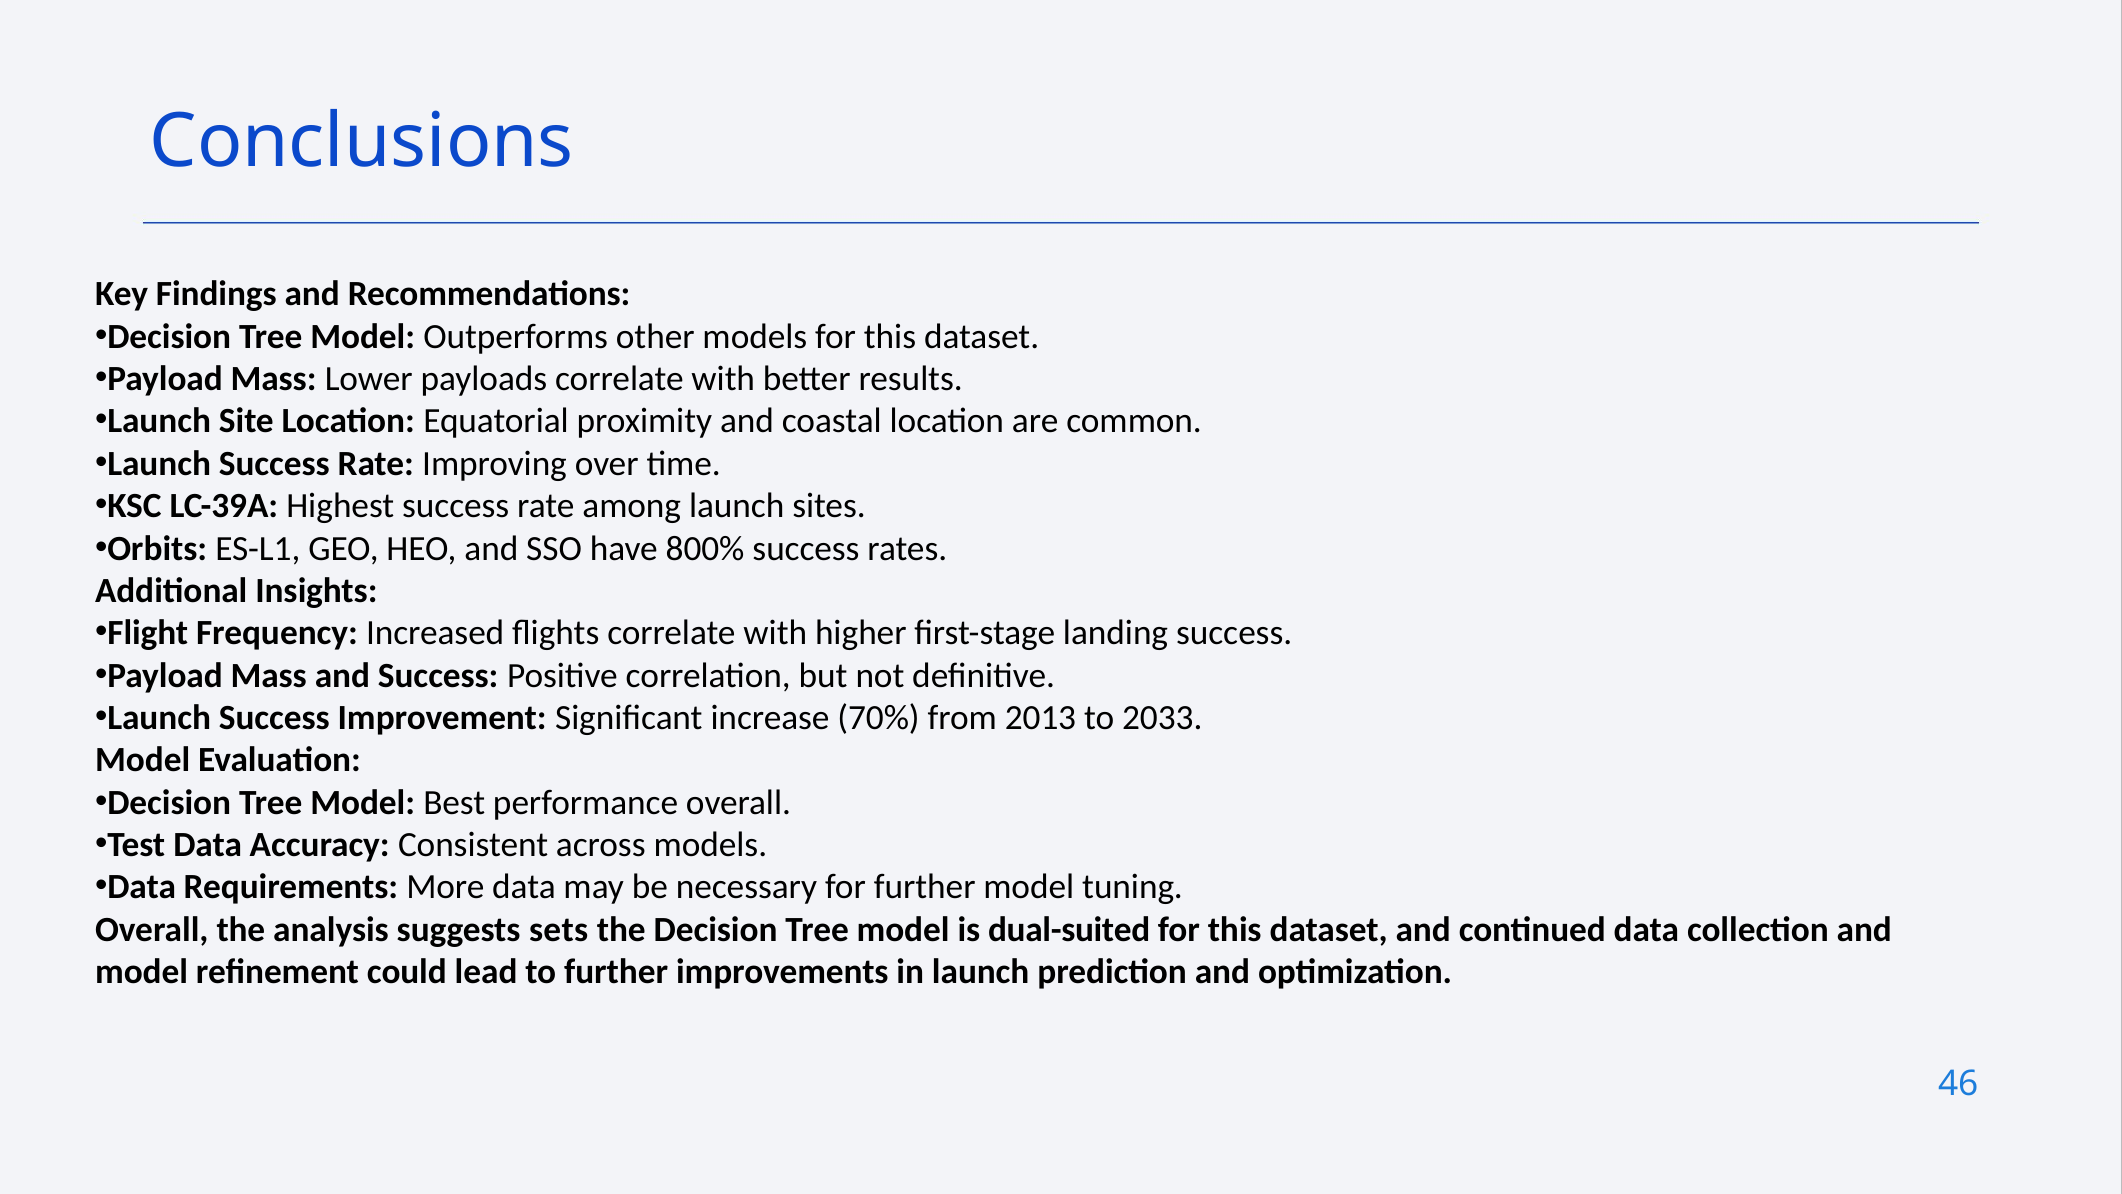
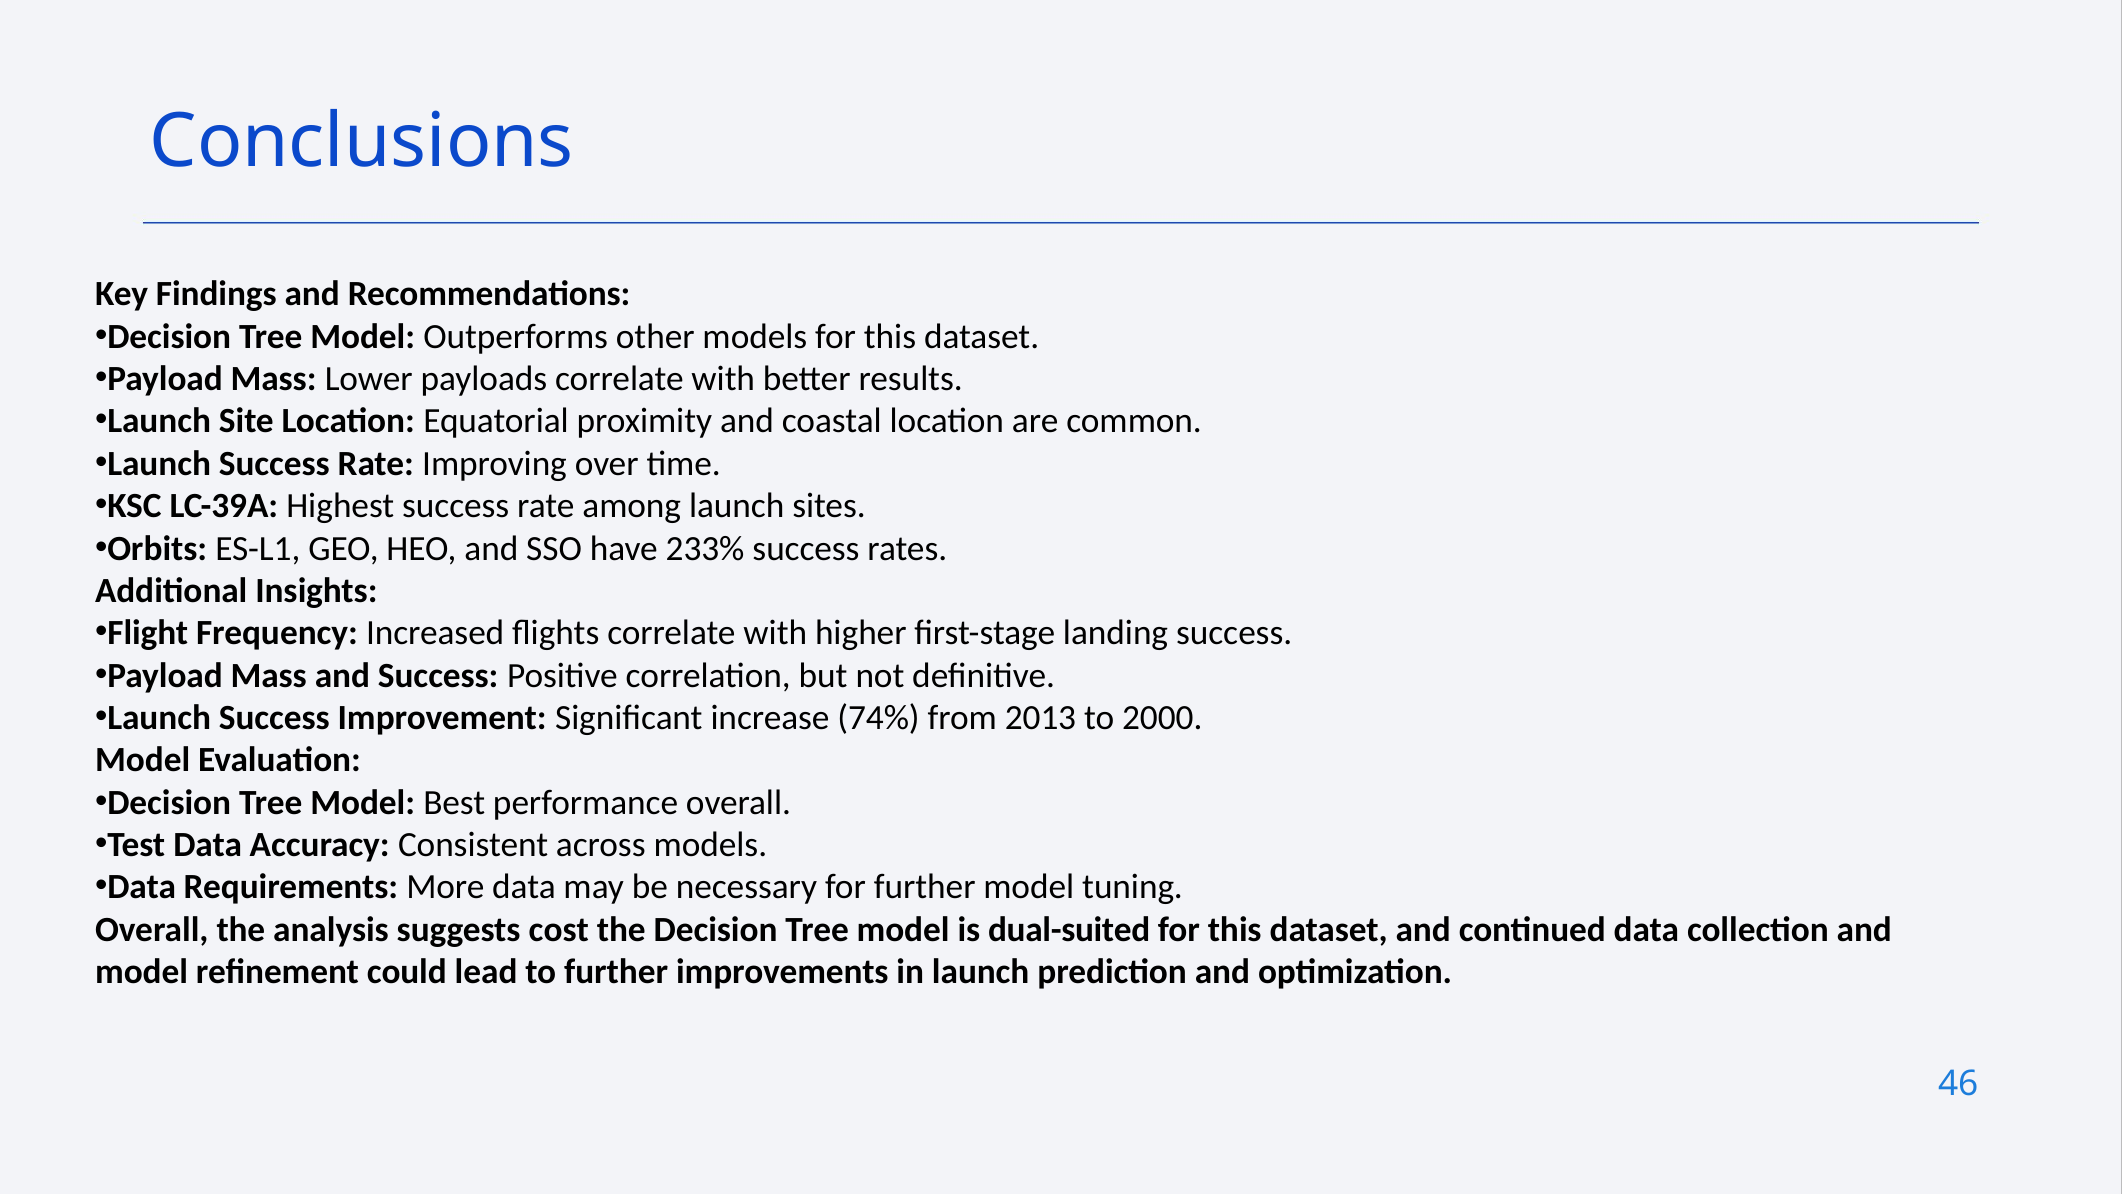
800%: 800% -> 233%
70%: 70% -> 74%
2033: 2033 -> 2000
sets: sets -> cost
